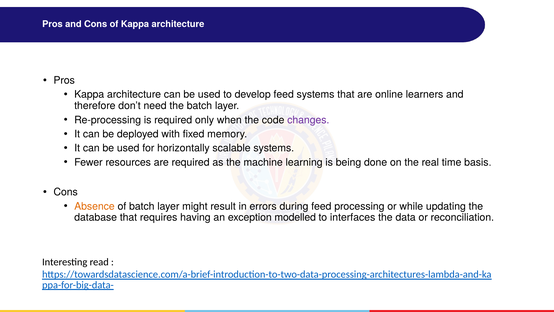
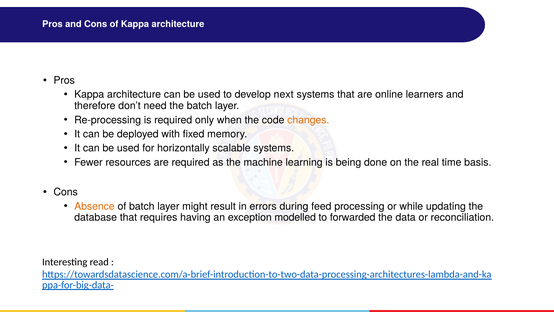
develop feed: feed -> next
changes colour: purple -> orange
interfaces: interfaces -> forwarded
